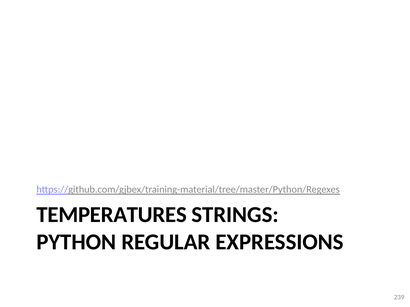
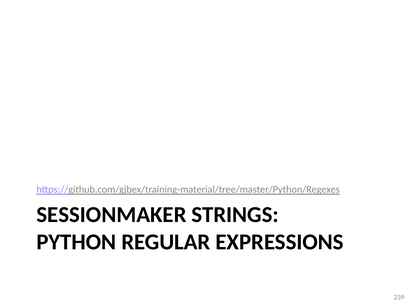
TEMPERATURES: TEMPERATURES -> SESSIONMAKER
